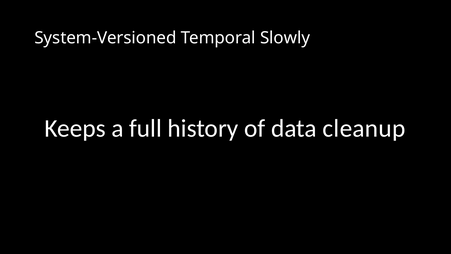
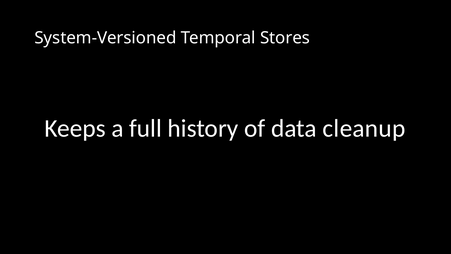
Slowly: Slowly -> Stores
